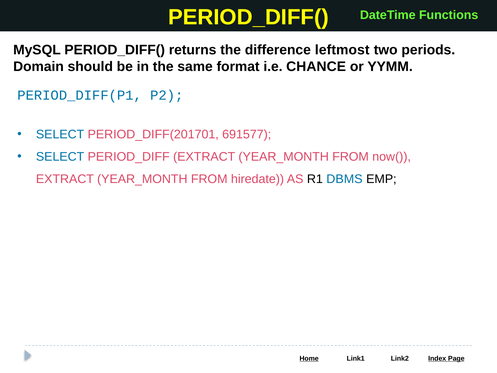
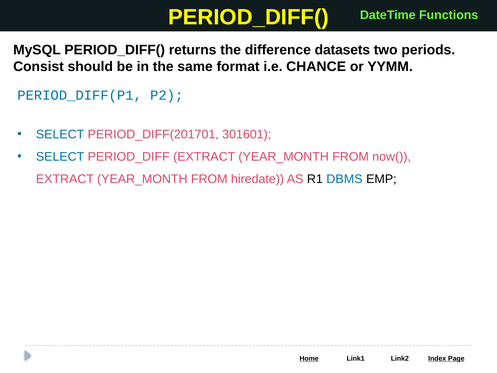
leftmost: leftmost -> datasets
Domain: Domain -> Consist
691577: 691577 -> 301601
